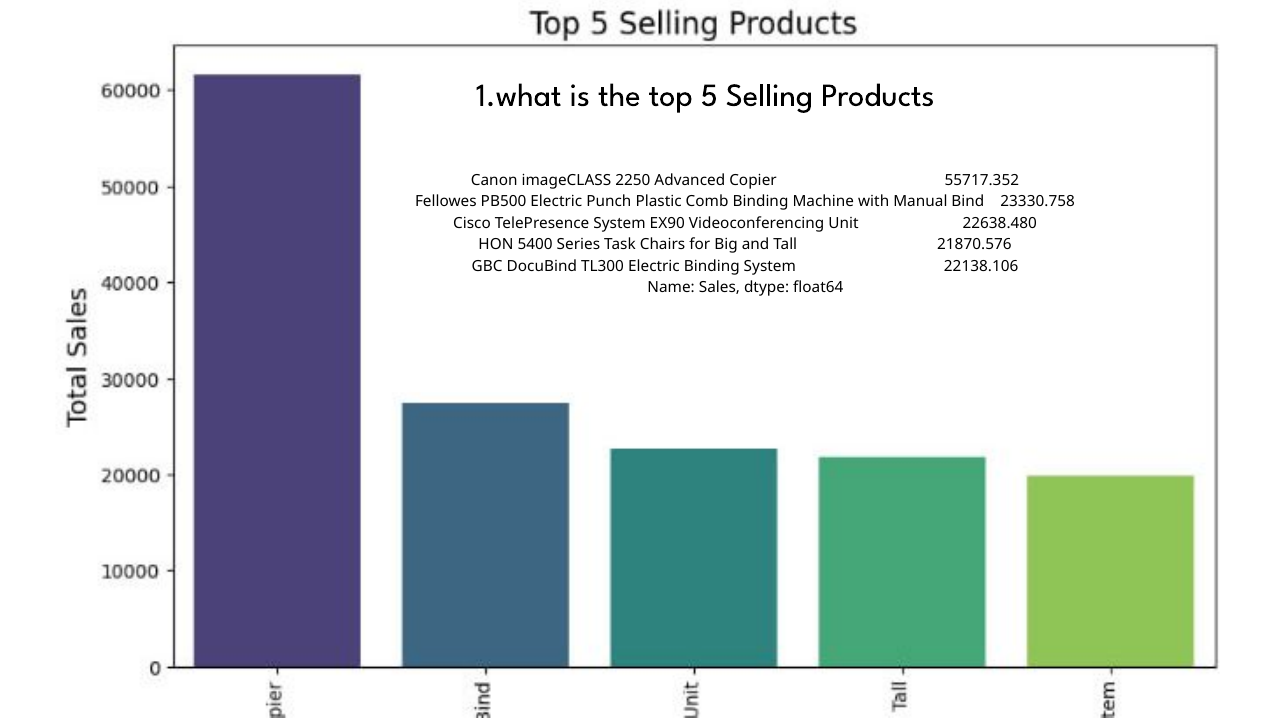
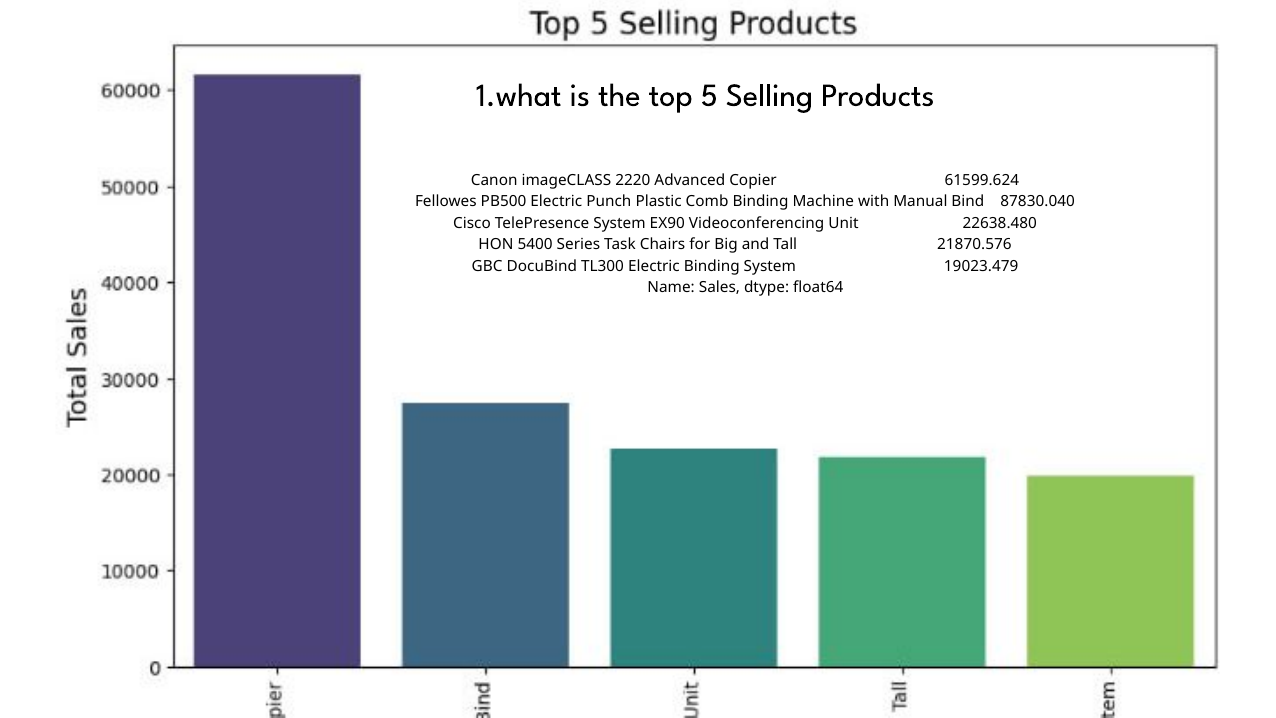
2250: 2250 -> 2220
55717.352: 55717.352 -> 61599.624
23330.758: 23330.758 -> 87830.040
22138.106: 22138.106 -> 19023.479
